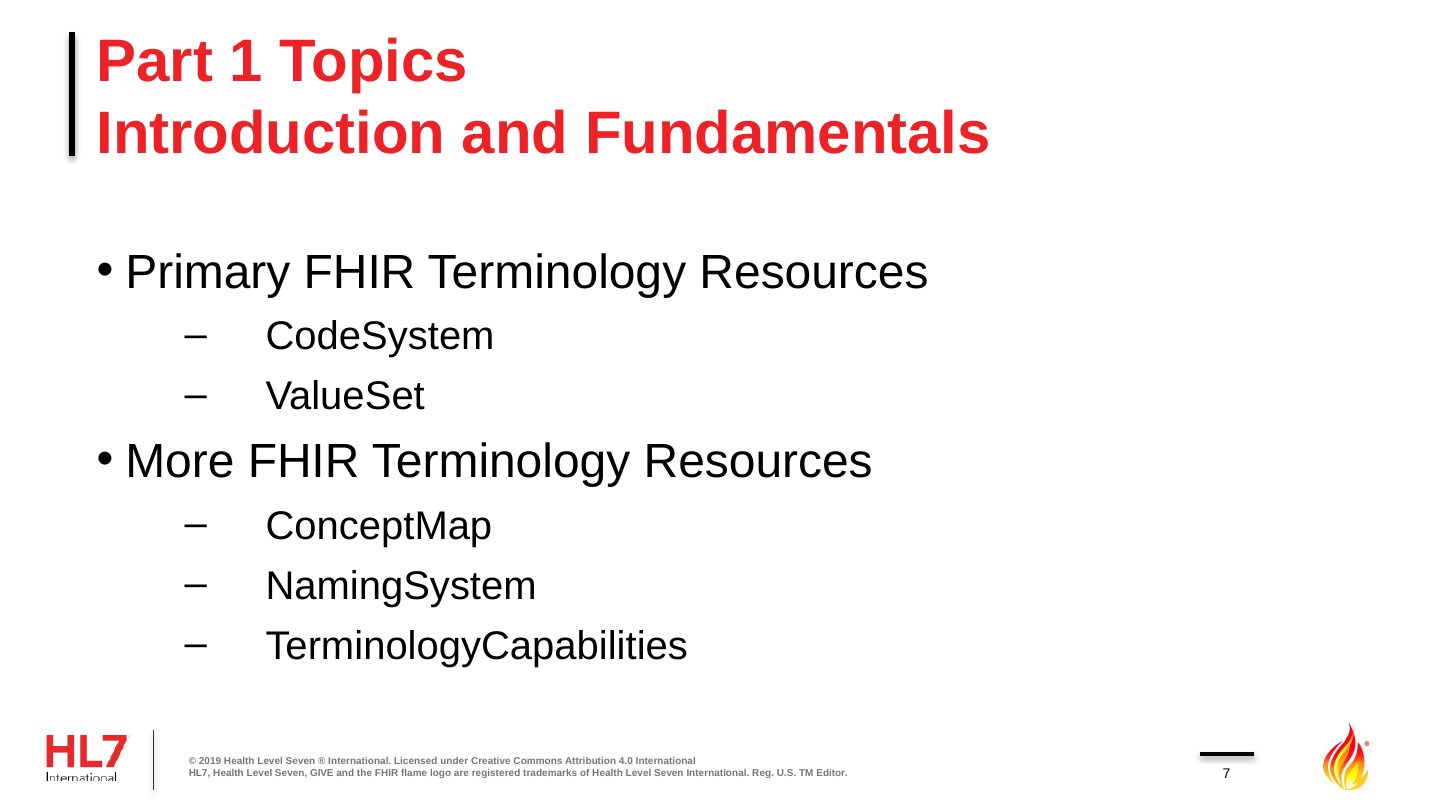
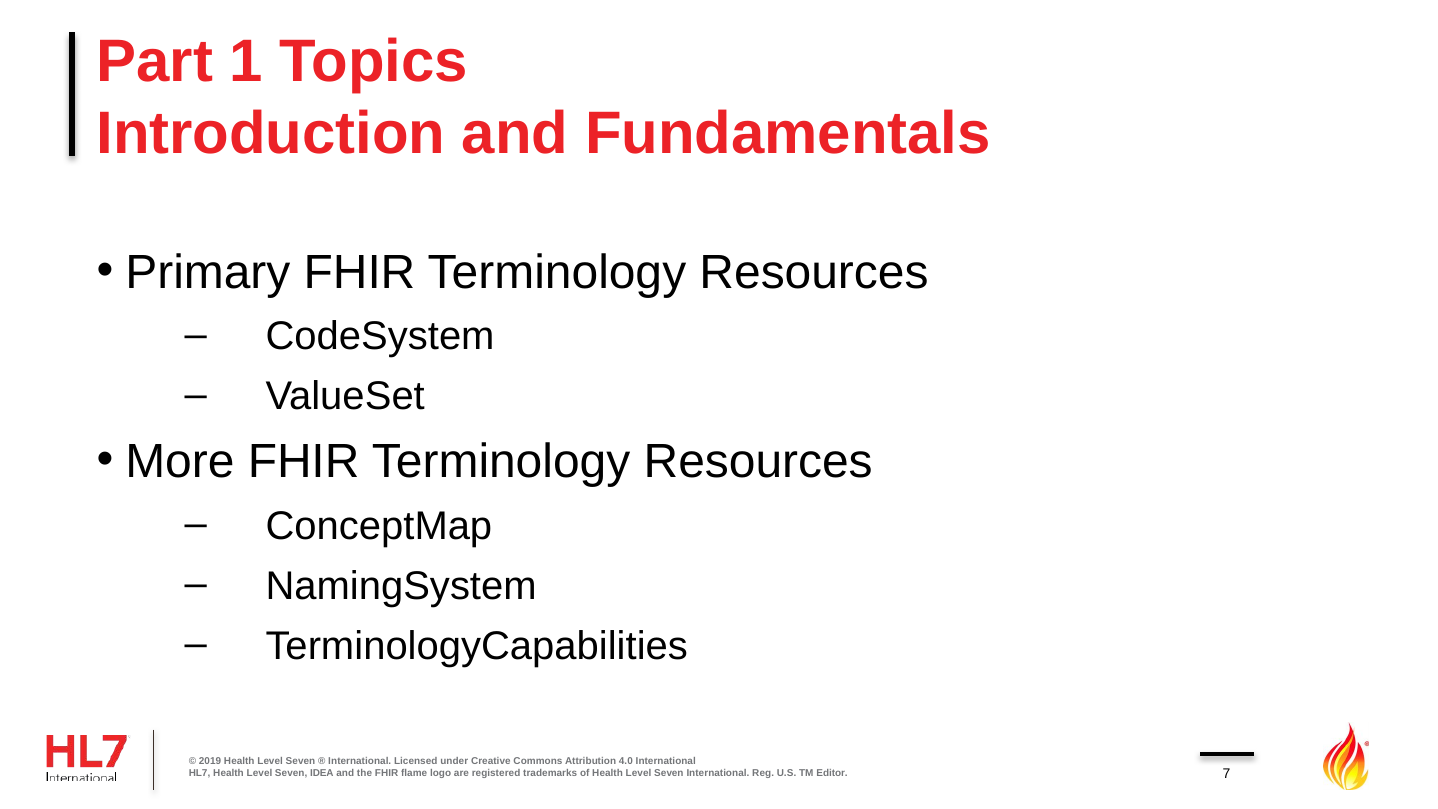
GIVE: GIVE -> IDEA
